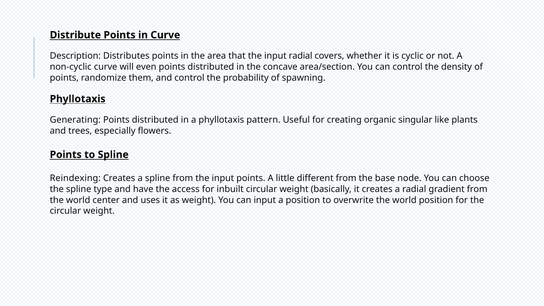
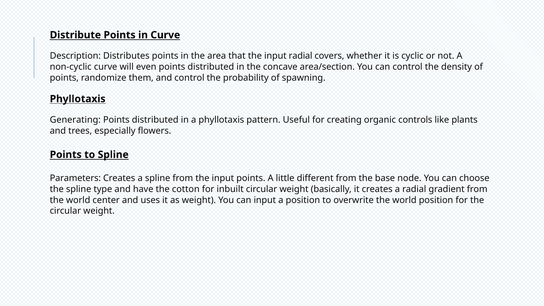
singular: singular -> controls
Reindexing: Reindexing -> Parameters
access: access -> cotton
